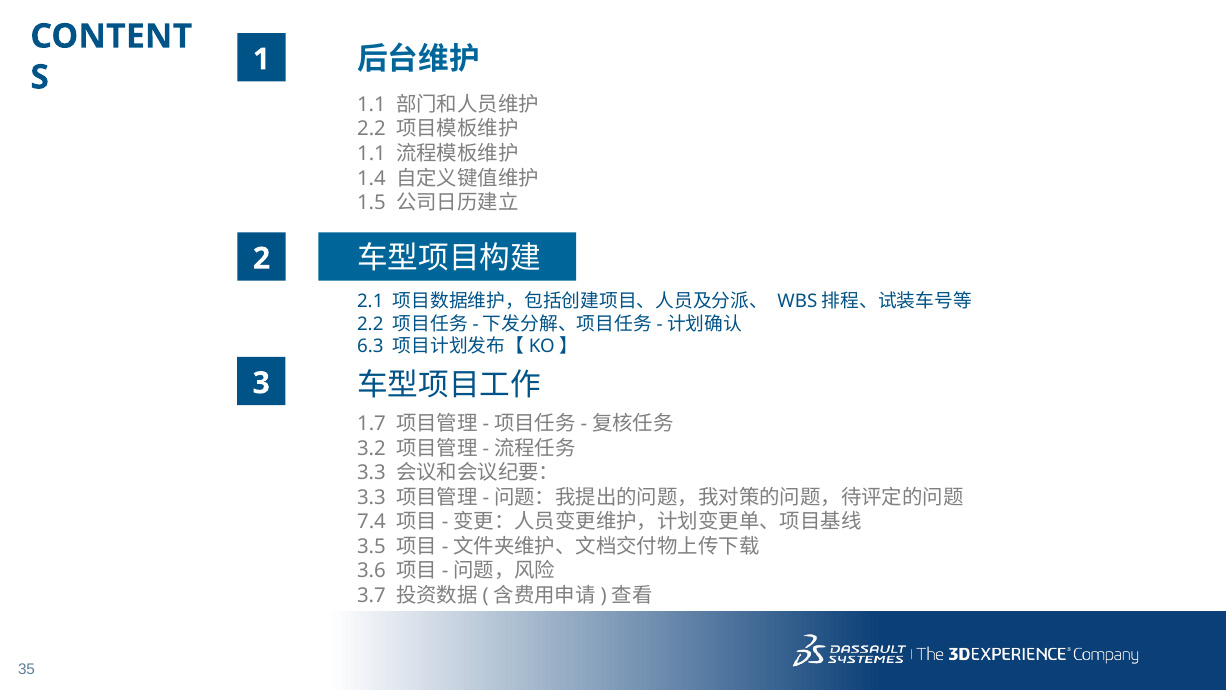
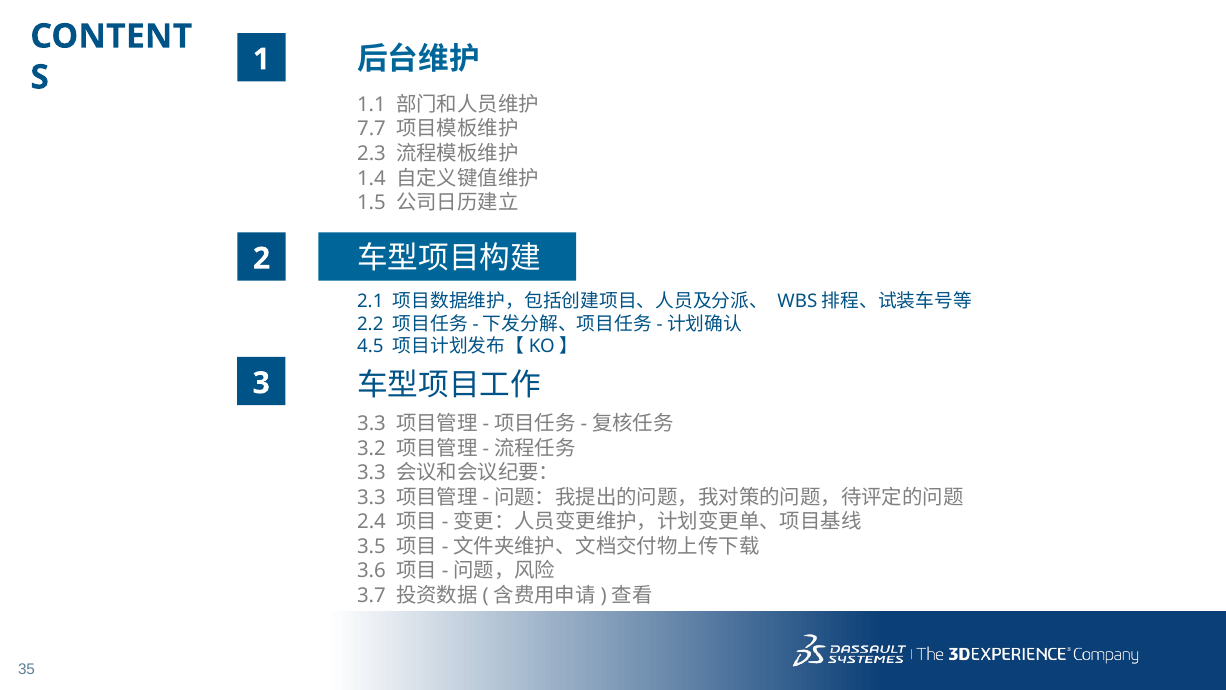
2.2 at (371, 129): 2.2 -> 7.7
1.1 at (371, 154): 1.1 -> 2.3
6.3: 6.3 -> 4.5
1.7 at (371, 424): 1.7 -> 3.3
7.4: 7.4 -> 2.4
